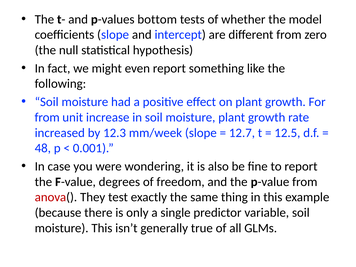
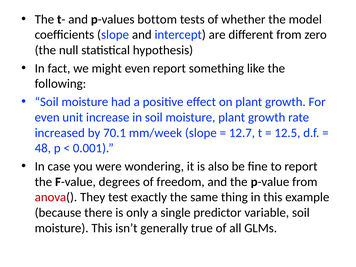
from at (47, 117): from -> even
12.3: 12.3 -> 70.1
